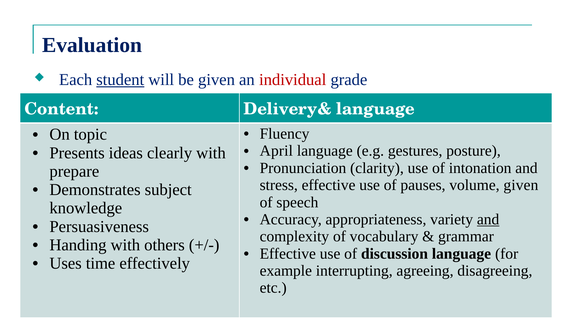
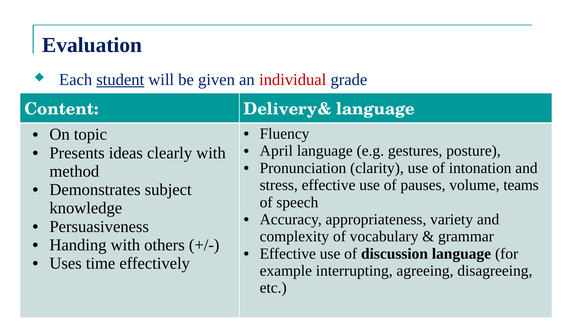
prepare: prepare -> method
volume given: given -> teams
and at (488, 219) underline: present -> none
